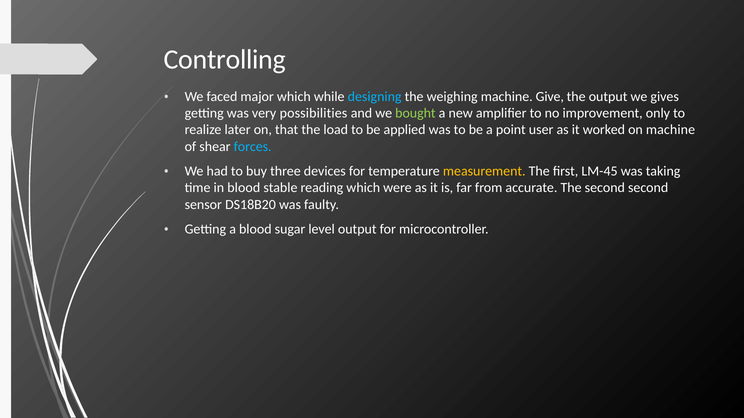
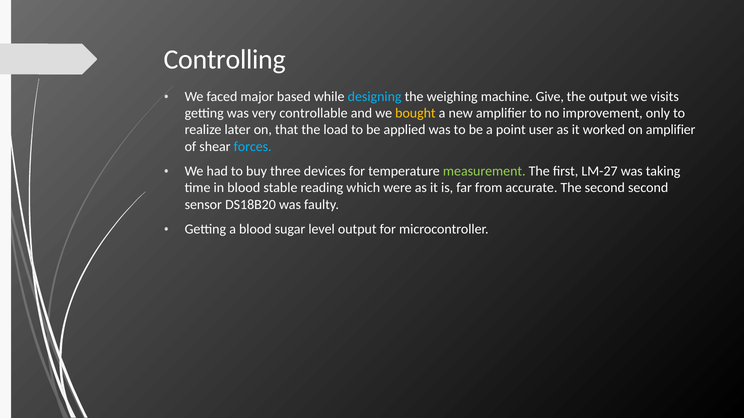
major which: which -> based
gives: gives -> visits
possibilities: possibilities -> controllable
bought colour: light green -> yellow
on machine: machine -> amplifier
measurement colour: yellow -> light green
LM-45: LM-45 -> LM-27
